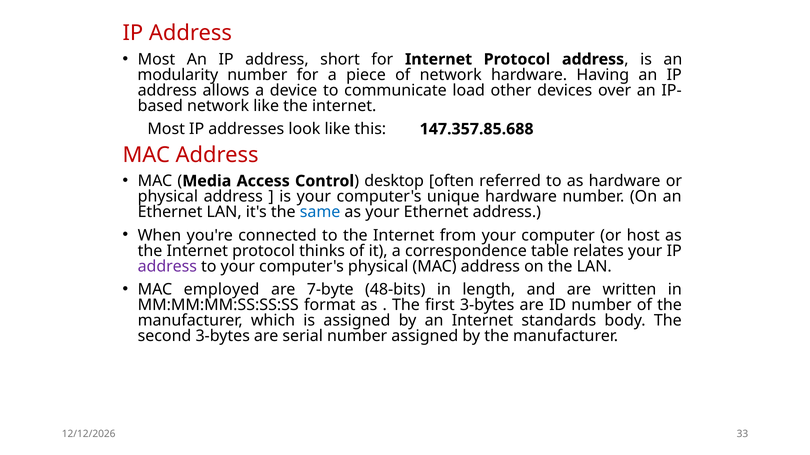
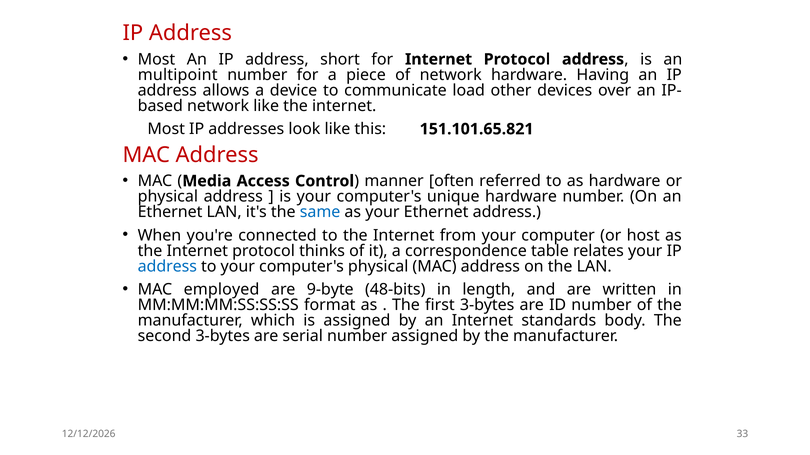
modularity: modularity -> multipoint
147.357.85.688: 147.357.85.688 -> 151.101.65.821
desktop: desktop -> manner
address at (167, 267) colour: purple -> blue
7-byte: 7-byte -> 9-byte
